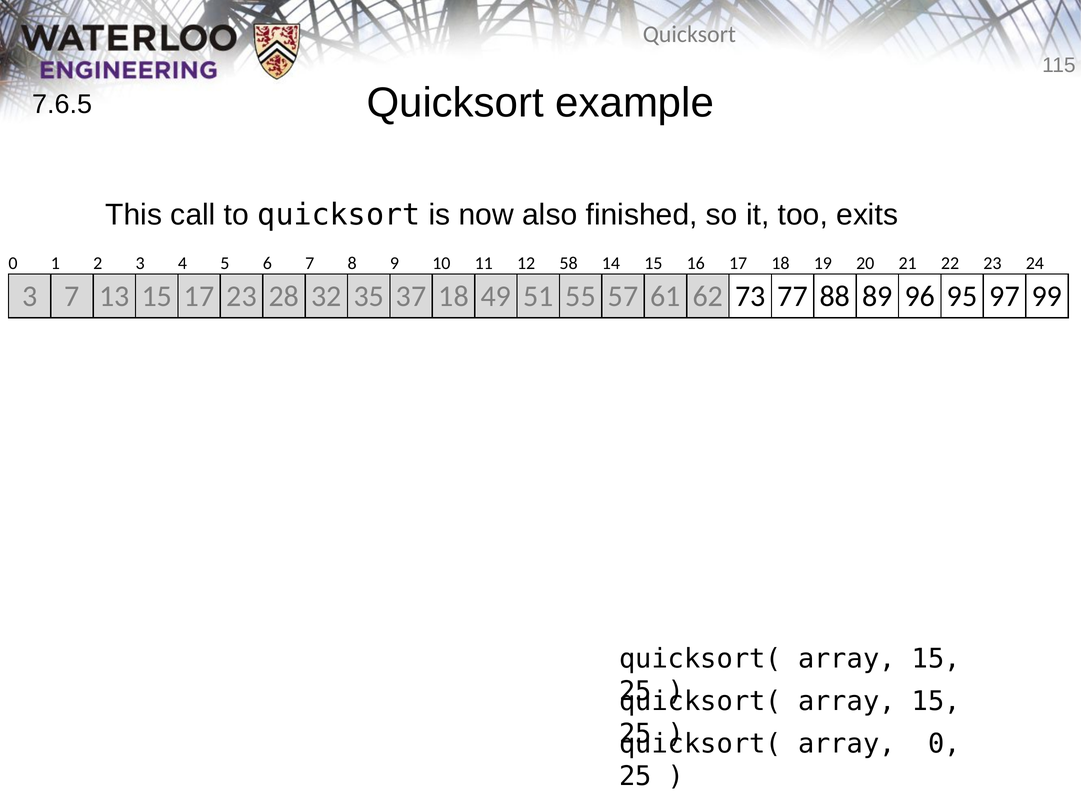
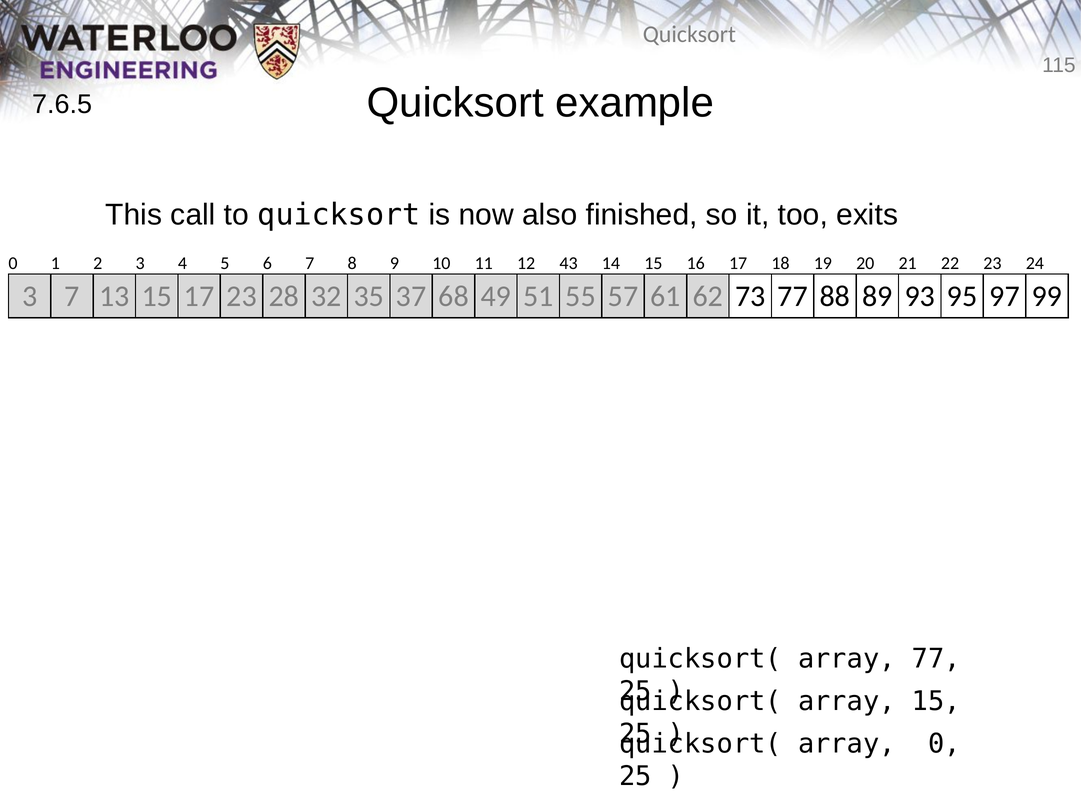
58: 58 -> 43
37 18: 18 -> 68
96: 96 -> 93
15 at (936, 659): 15 -> 77
